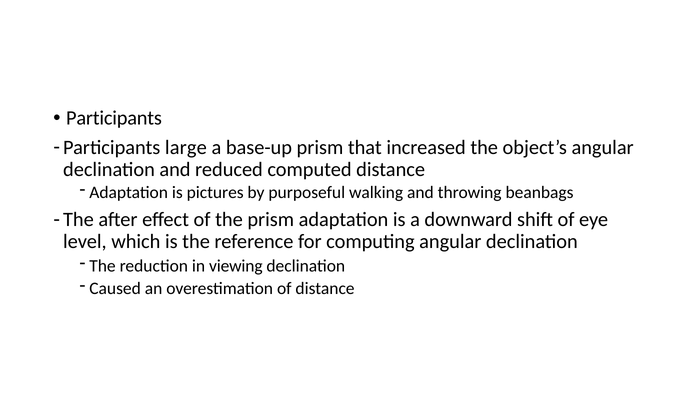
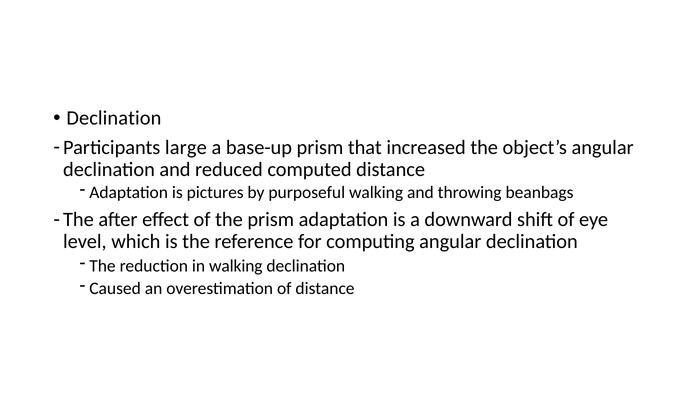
Participants at (114, 118): Participants -> Declination
in viewing: viewing -> walking
